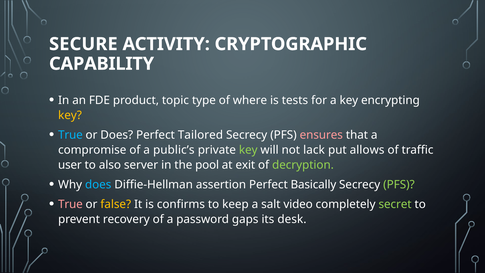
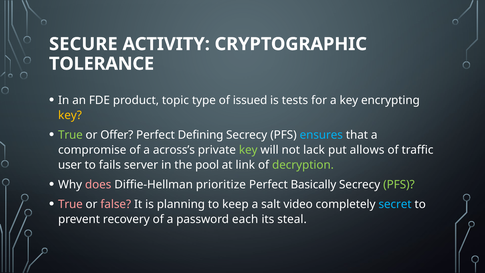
CAPABILITY: CAPABILITY -> TOLERANCE
where: where -> issued
True at (70, 135) colour: light blue -> light green
or Does: Does -> Offer
Tailored: Tailored -> Defining
ensures colour: pink -> light blue
public’s: public’s -> across’s
also: also -> fails
exit: exit -> link
does at (98, 184) colour: light blue -> pink
assertion: assertion -> prioritize
false colour: yellow -> pink
confirms: confirms -> planning
secret colour: light green -> light blue
gaps: gaps -> each
desk: desk -> steal
